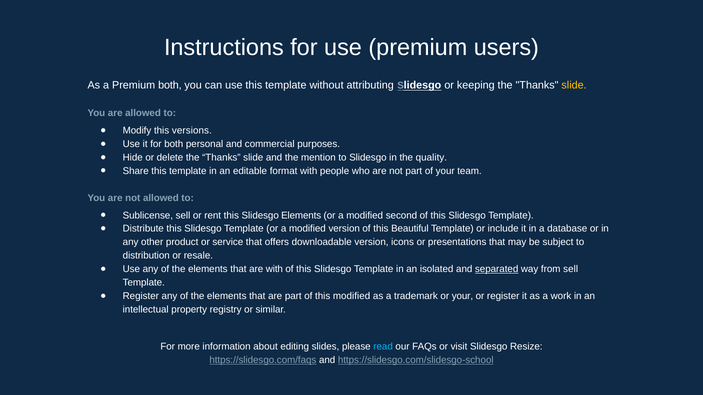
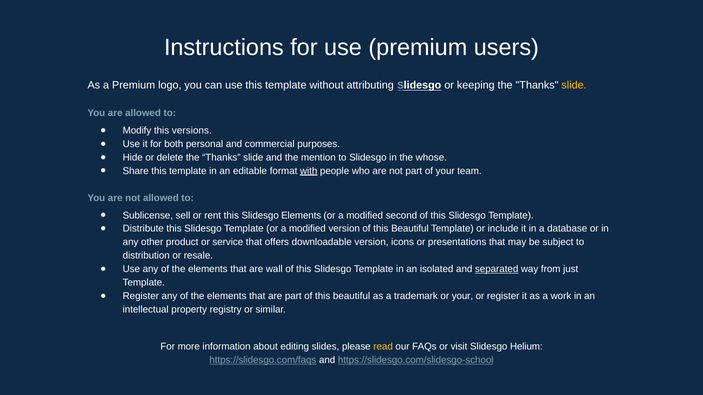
Premium both: both -> logo
quality: quality -> whose
with at (309, 171) underline: none -> present
are with: with -> wall
from sell: sell -> just
part of this modified: modified -> beautiful
read colour: light blue -> yellow
Resize: Resize -> Helium
